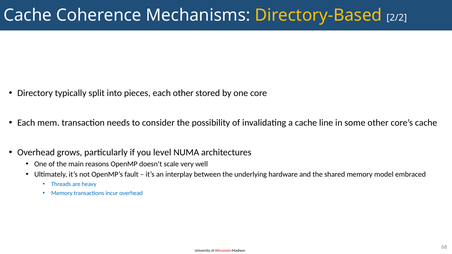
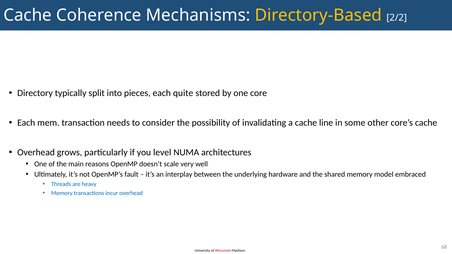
each other: other -> quite
